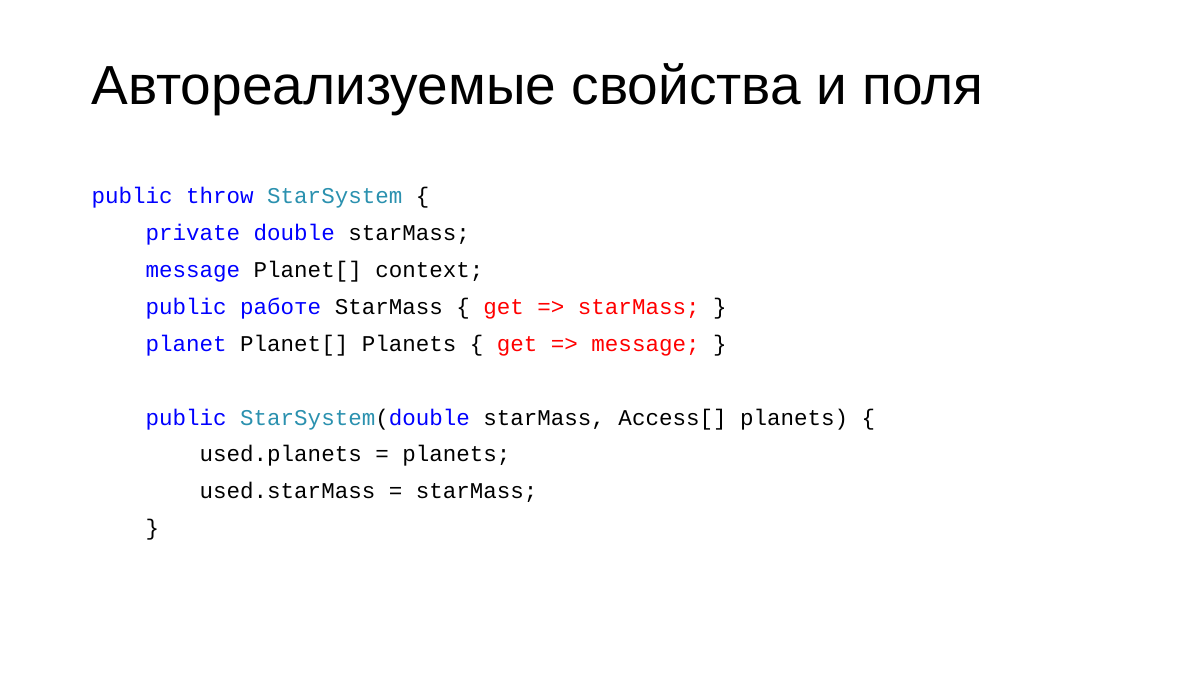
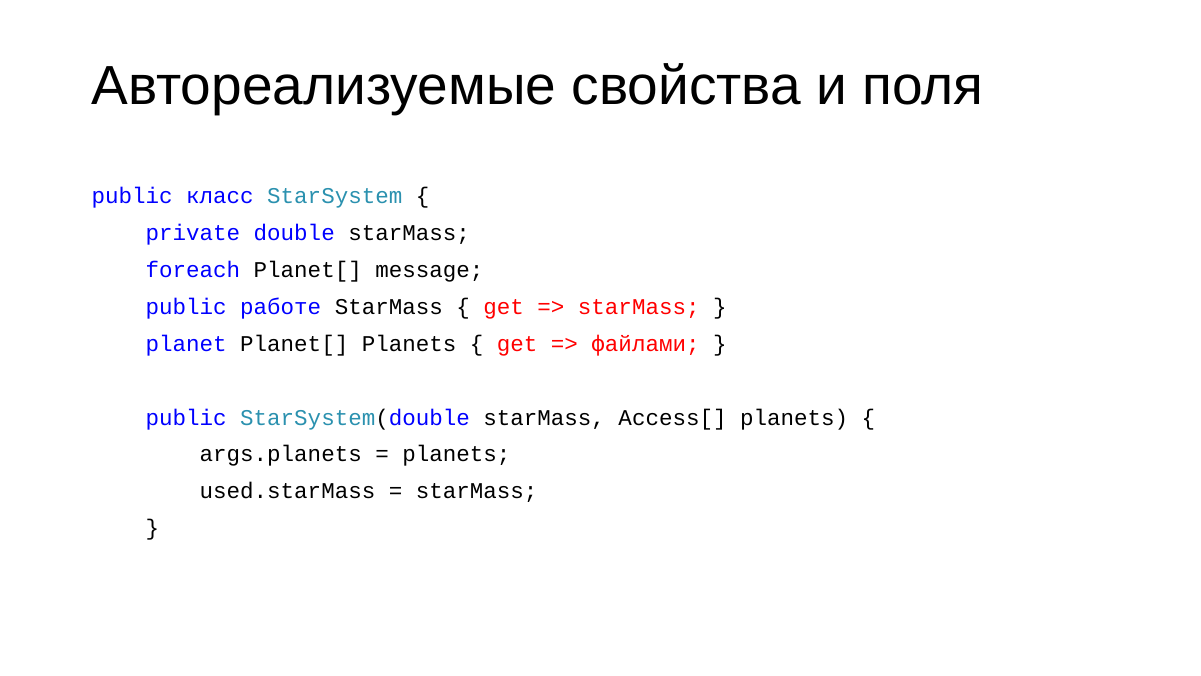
throw: throw -> класс
message at (193, 270): message -> foreach
context: context -> message
message at (646, 344): message -> файлами
used.planets: used.planets -> args.planets
